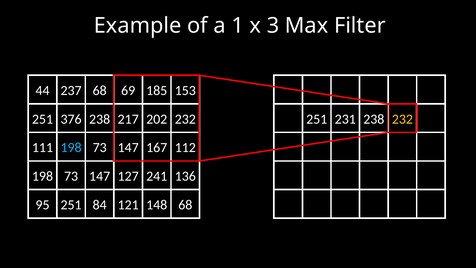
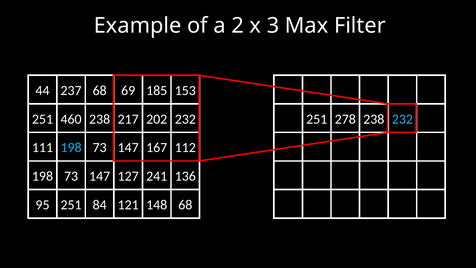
1: 1 -> 2
376: 376 -> 460
231: 231 -> 278
232 at (402, 119) colour: yellow -> light blue
